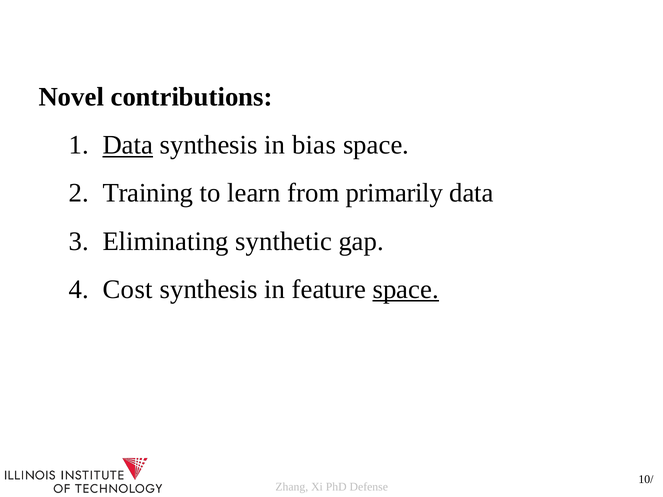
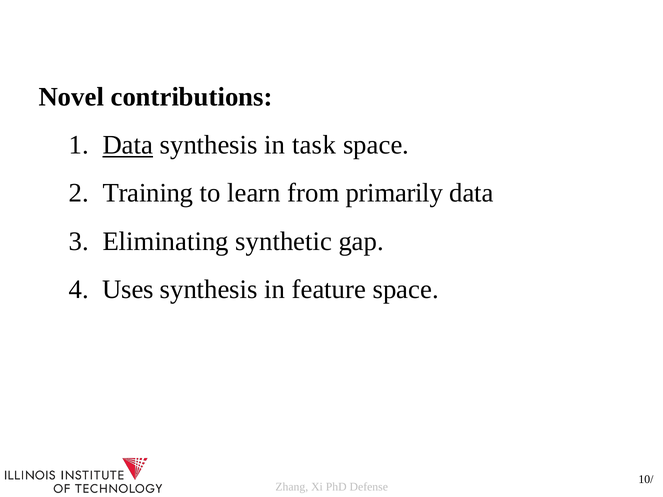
bias: bias -> task
Cost: Cost -> Uses
space at (406, 289) underline: present -> none
